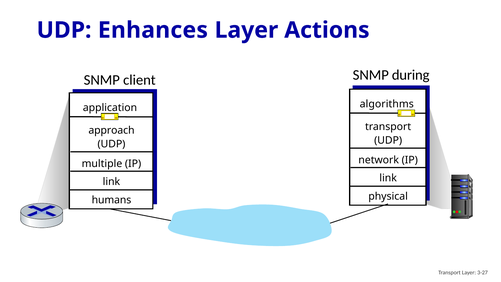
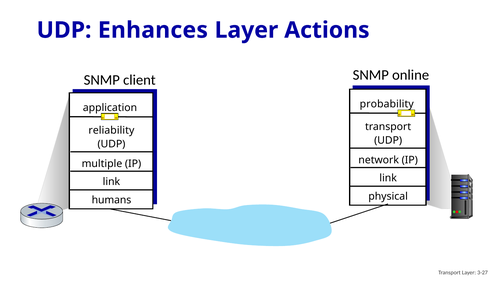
during: during -> online
algorithms: algorithms -> probability
approach: approach -> reliability
